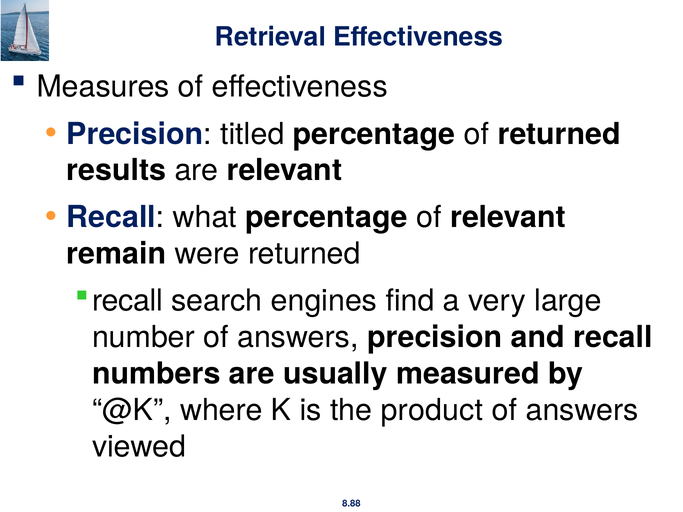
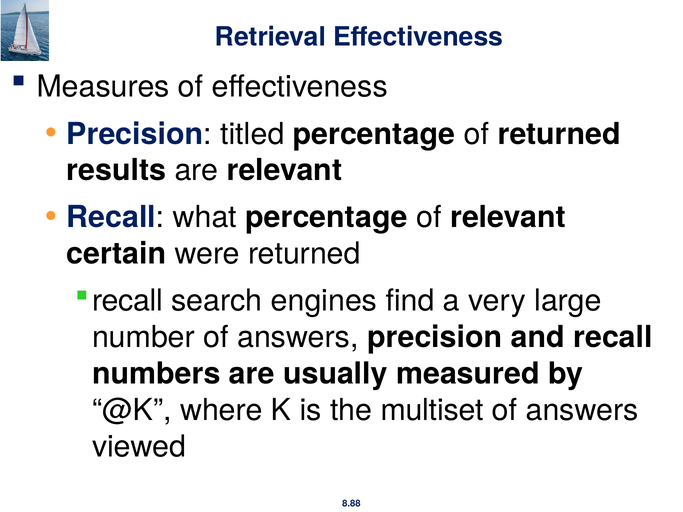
remain: remain -> certain
product: product -> multiset
